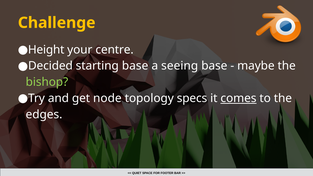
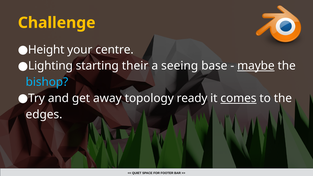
Decided: Decided -> Lighting
starting base: base -> their
maybe underline: none -> present
bishop colour: light green -> light blue
node: node -> away
specs: specs -> ready
